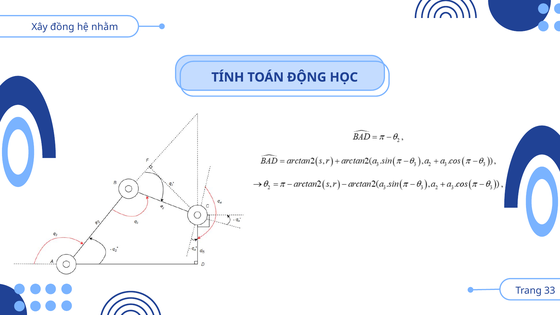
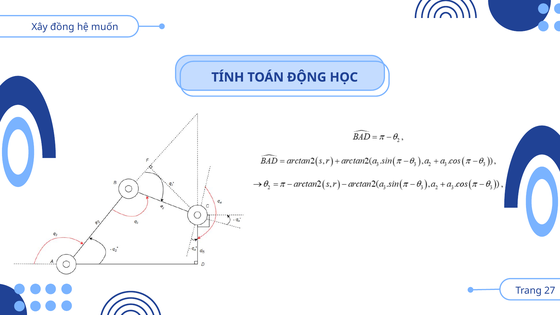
nhằm: nhằm -> muốn
33: 33 -> 27
